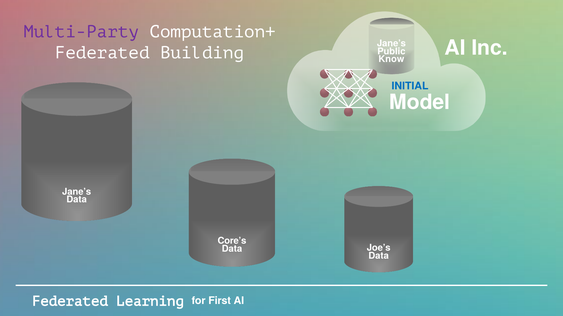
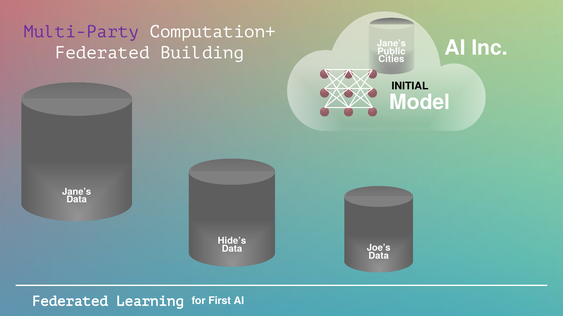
Know: Know -> Cities
INITIAL colour: blue -> black
Core’s: Core’s -> Hide’s
